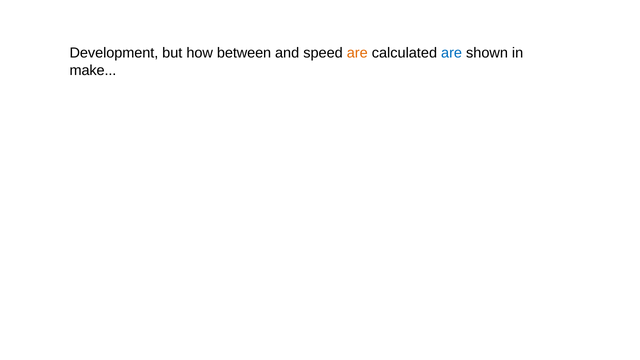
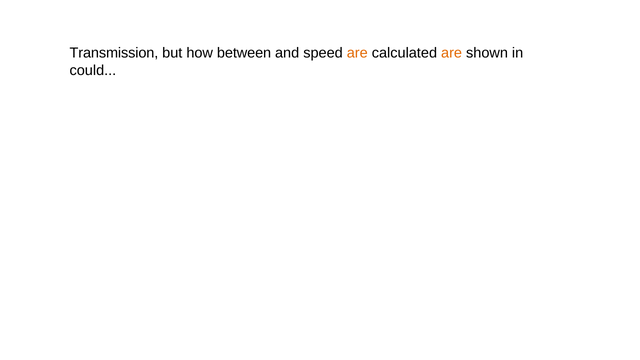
Development: Development -> Transmission
are at (452, 53) colour: blue -> orange
make: make -> could
